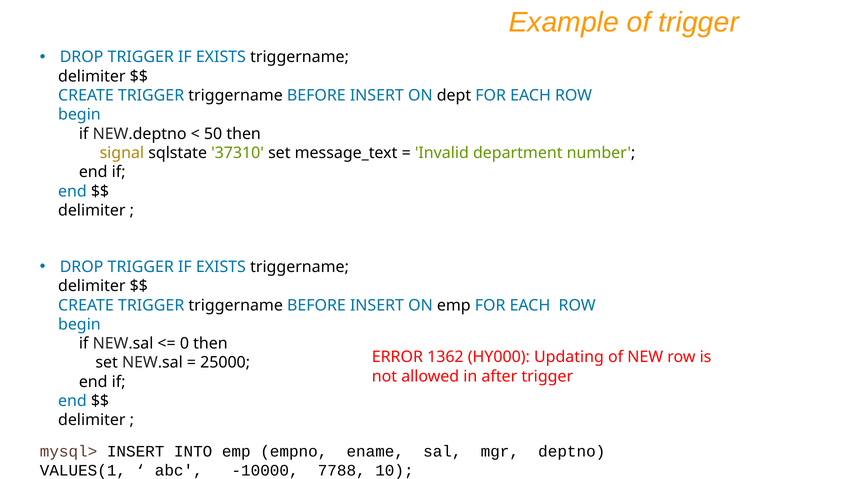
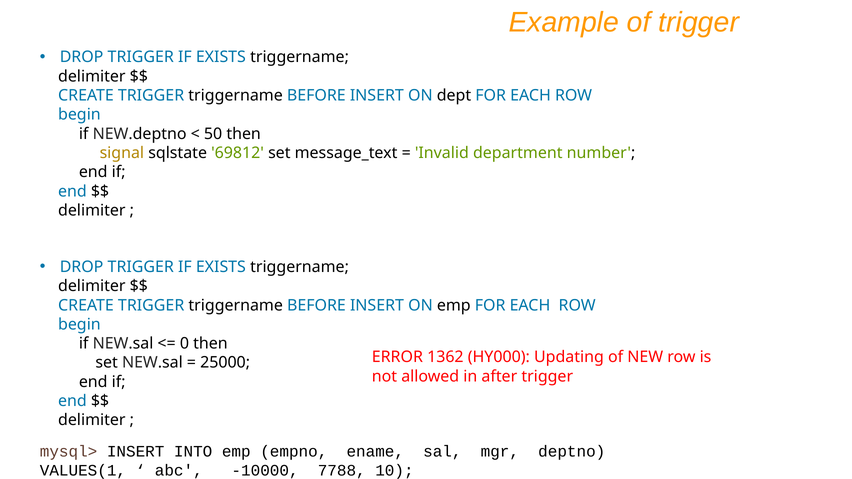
37310: 37310 -> 69812
